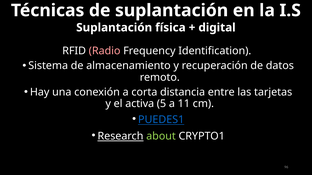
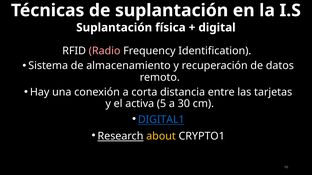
11: 11 -> 30
PUEDES1: PUEDES1 -> DIGITAL1
about colour: light green -> yellow
